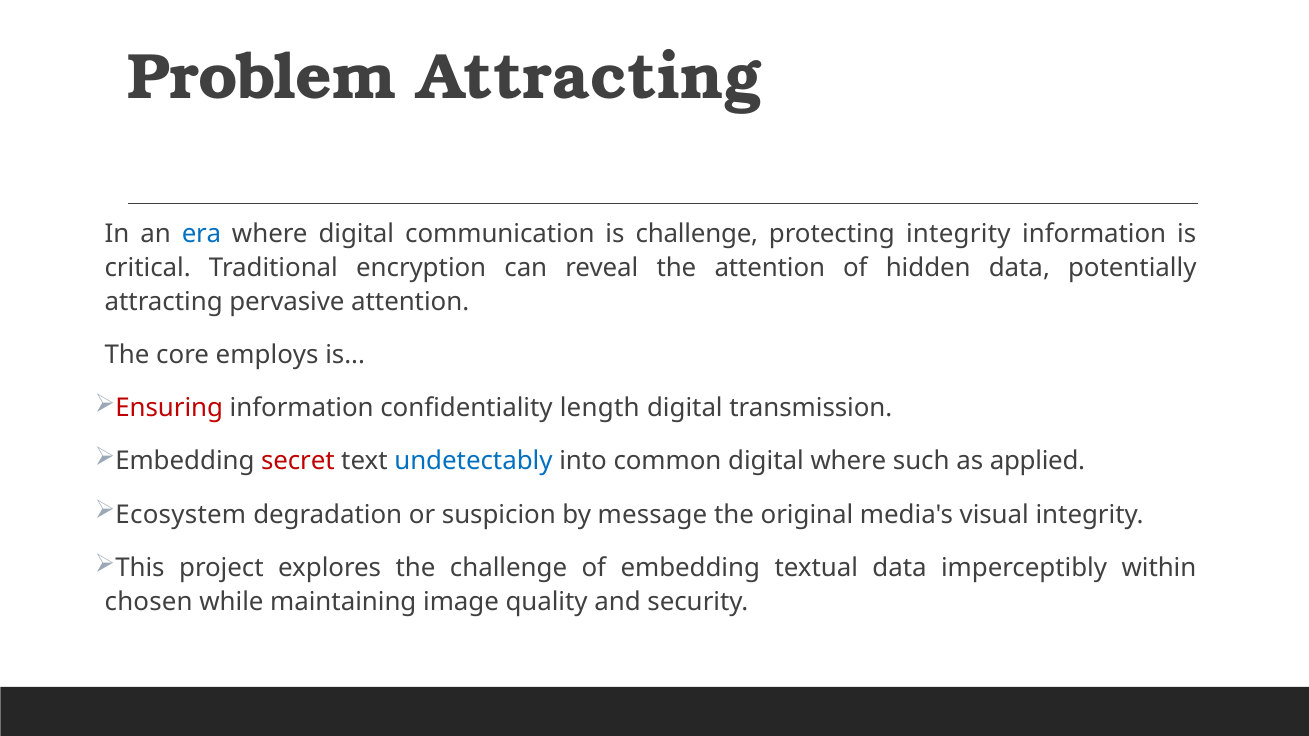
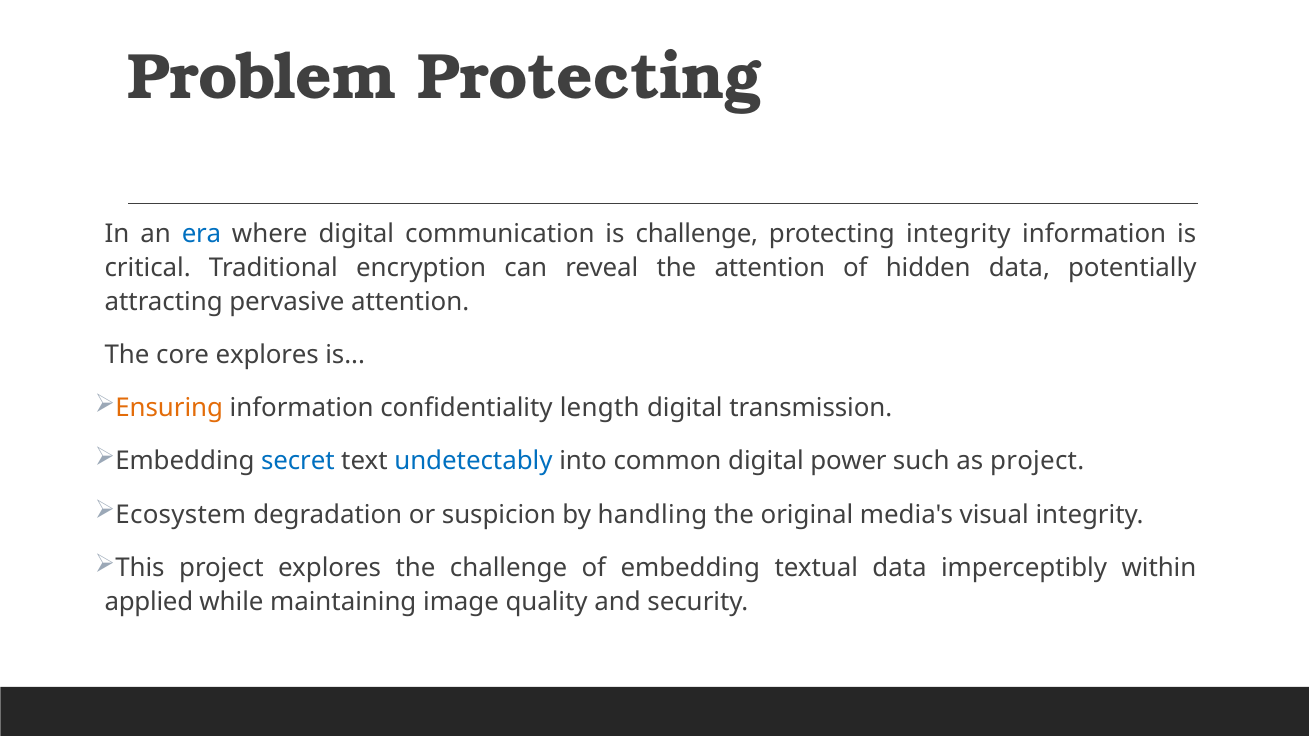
Problem Attracting: Attracting -> Protecting
core employs: employs -> explores
Ensuring colour: red -> orange
secret colour: red -> blue
digital where: where -> power
as applied: applied -> project
message: message -> handling
chosen: chosen -> applied
